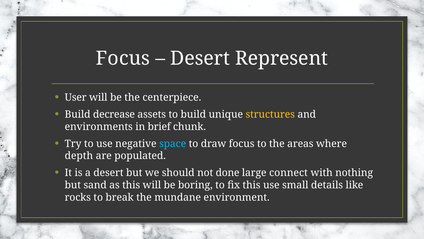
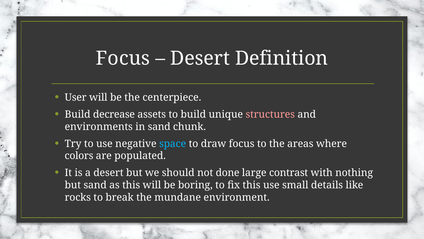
Represent: Represent -> Definition
structures colour: yellow -> pink
in brief: brief -> sand
depth: depth -> colors
connect: connect -> contrast
